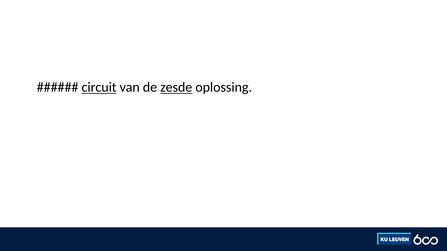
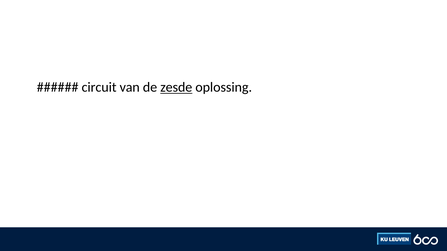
circuit underline: present -> none
